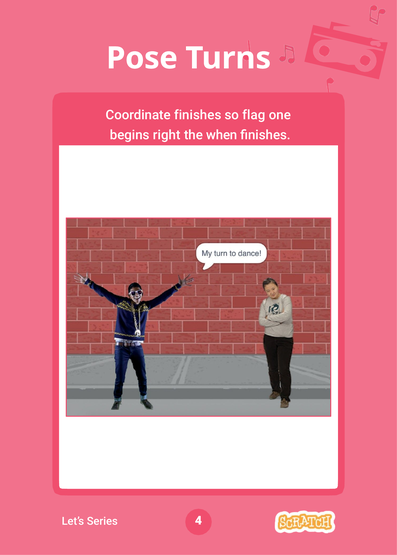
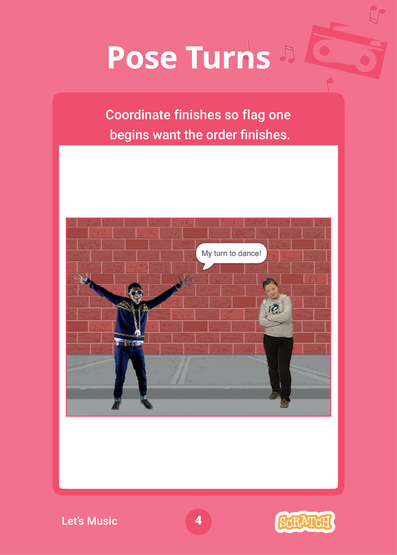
right: right -> want
when: when -> order
Series: Series -> Music
